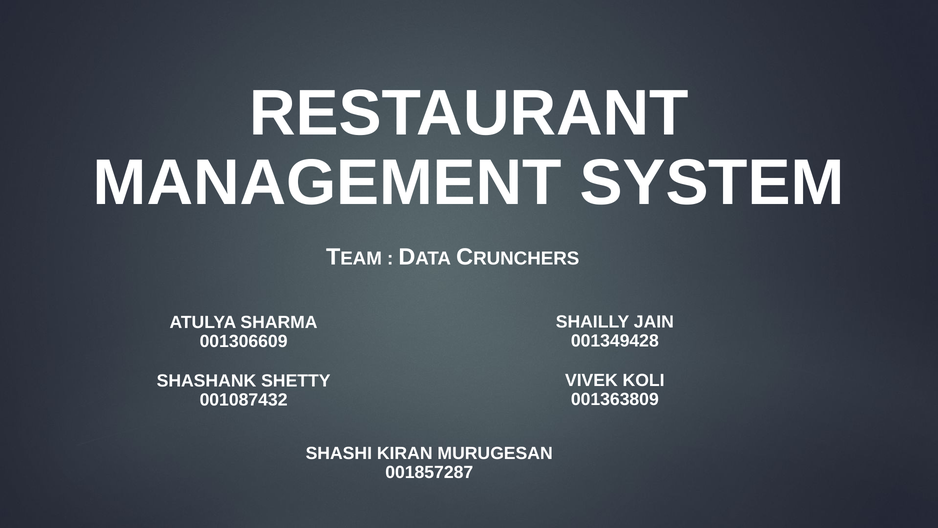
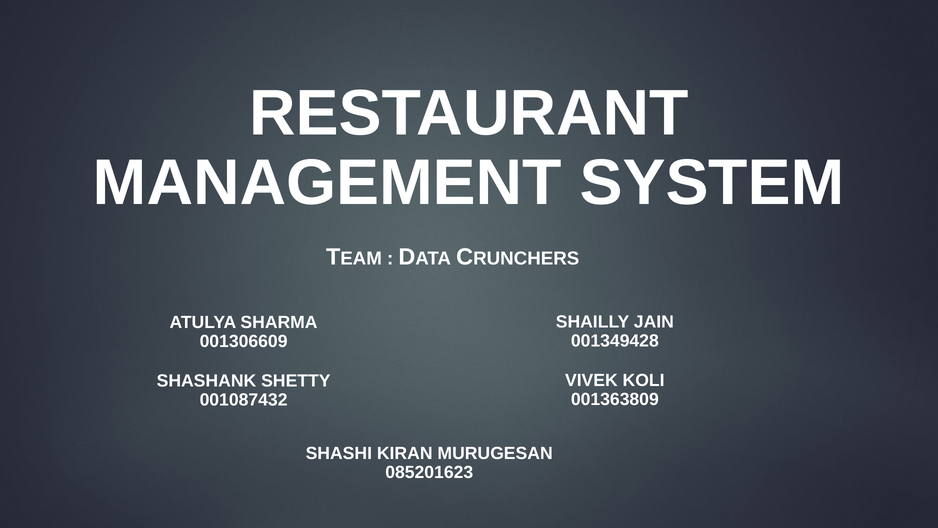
001857287: 001857287 -> 085201623
